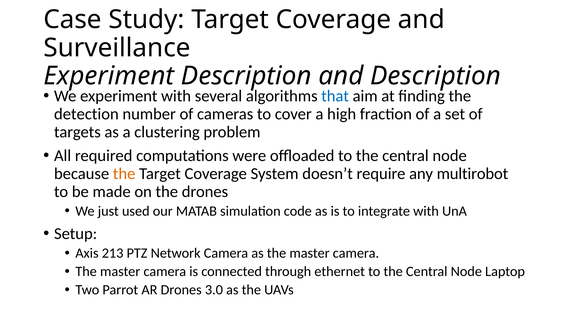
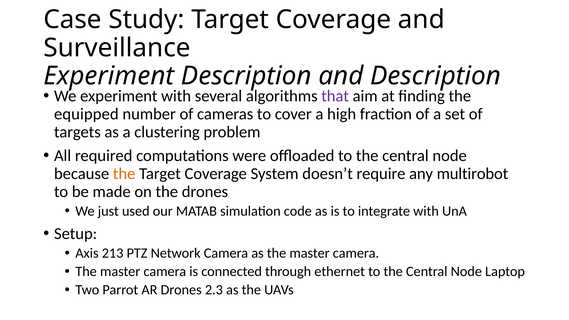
that colour: blue -> purple
detection: detection -> equipped
3.0: 3.0 -> 2.3
